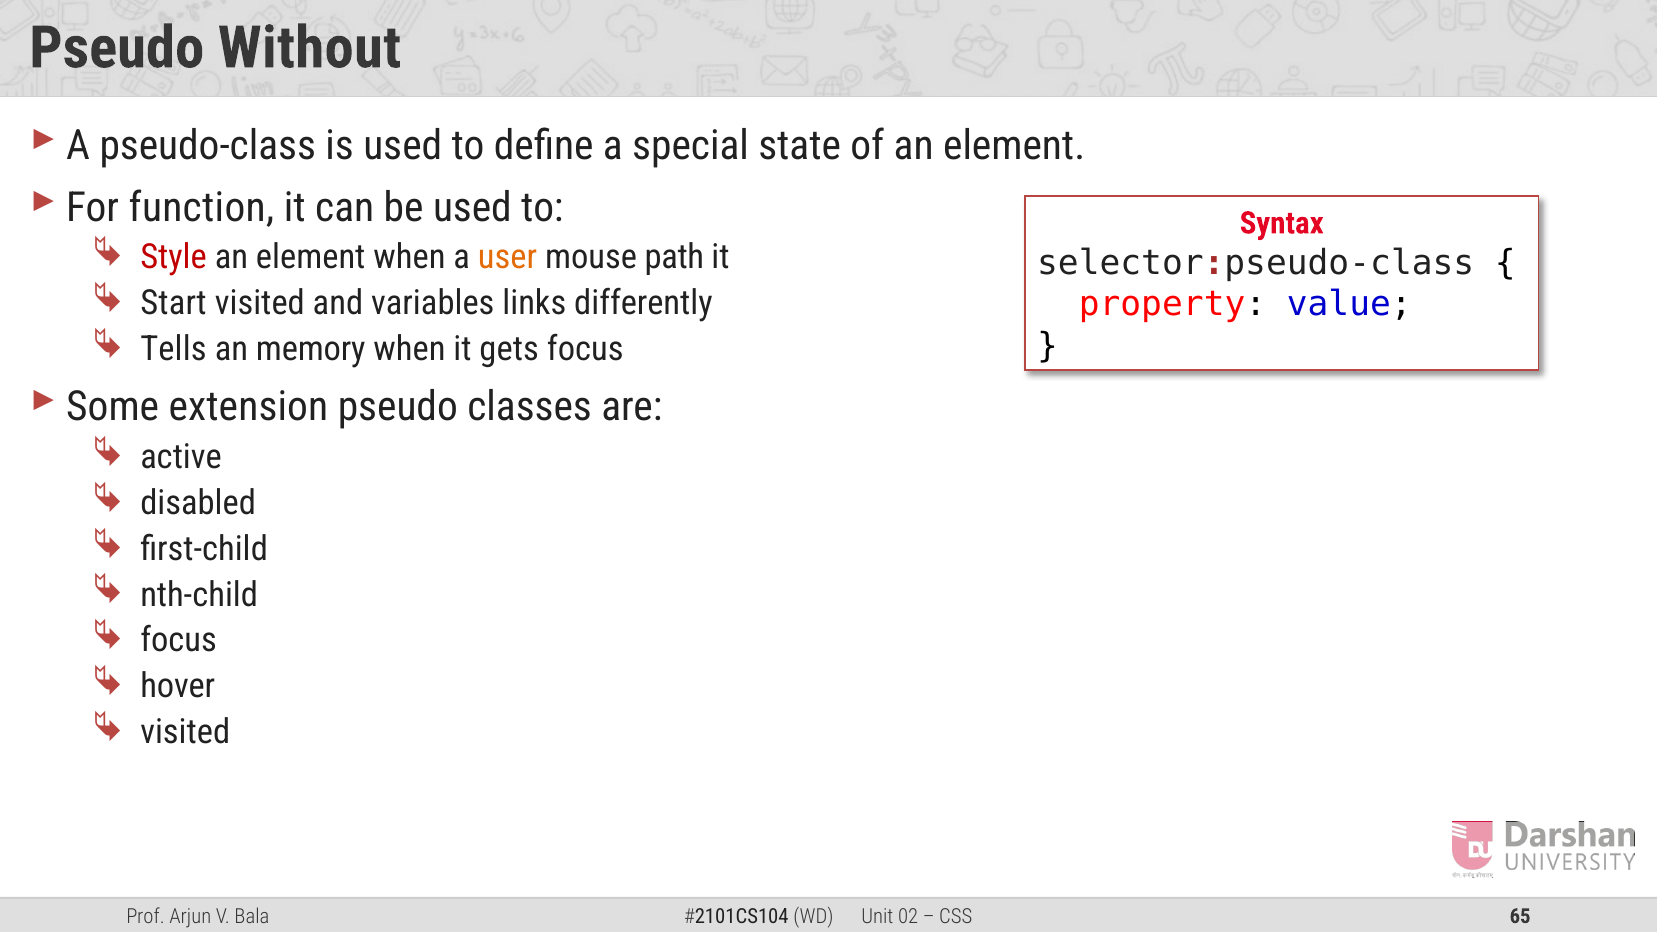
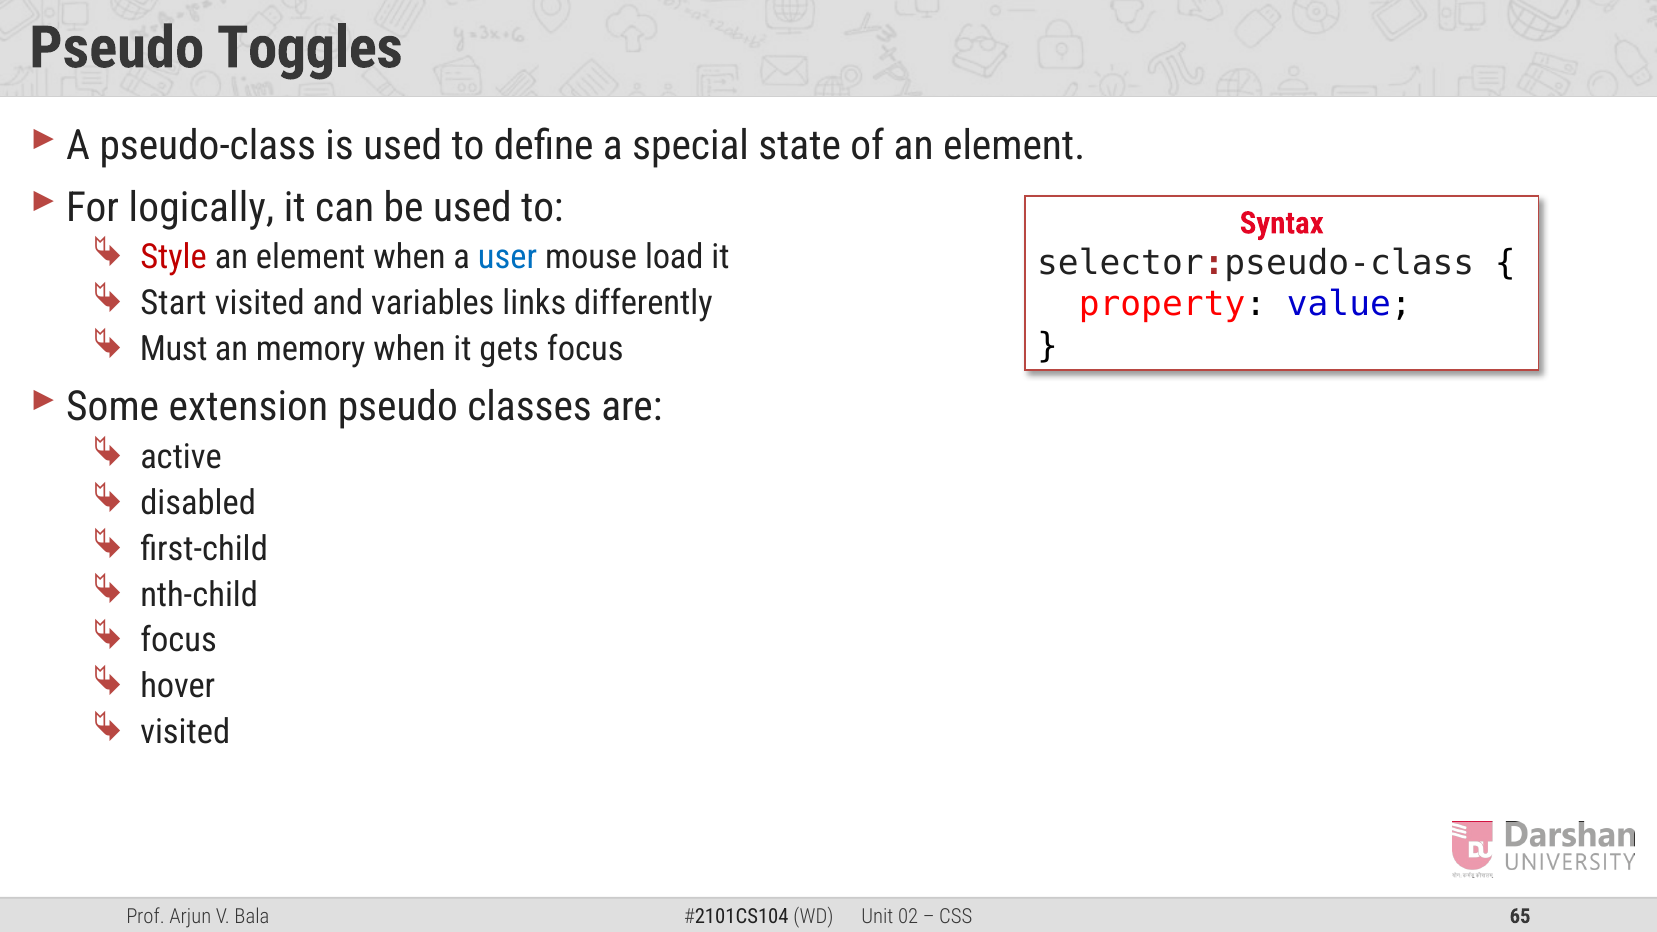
Without: Without -> Toggles
function: function -> logically
user colour: orange -> blue
path: path -> load
Tells: Tells -> Must
